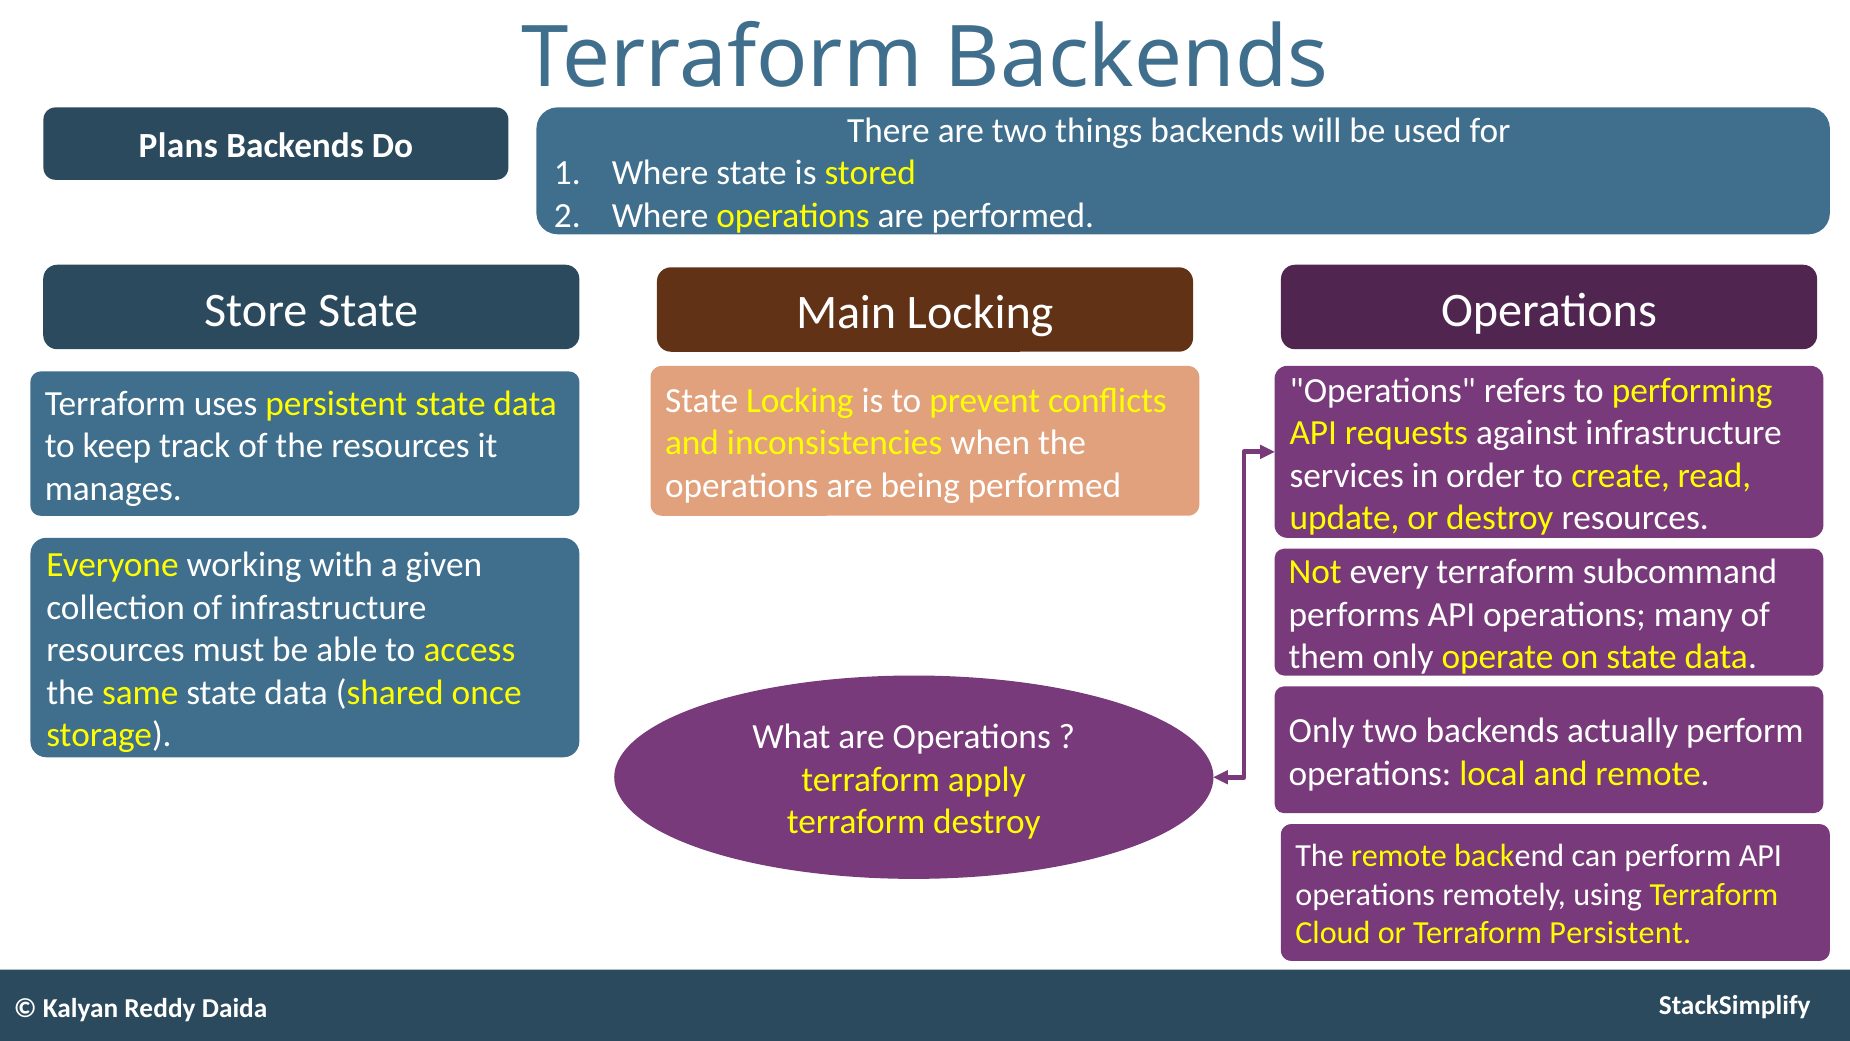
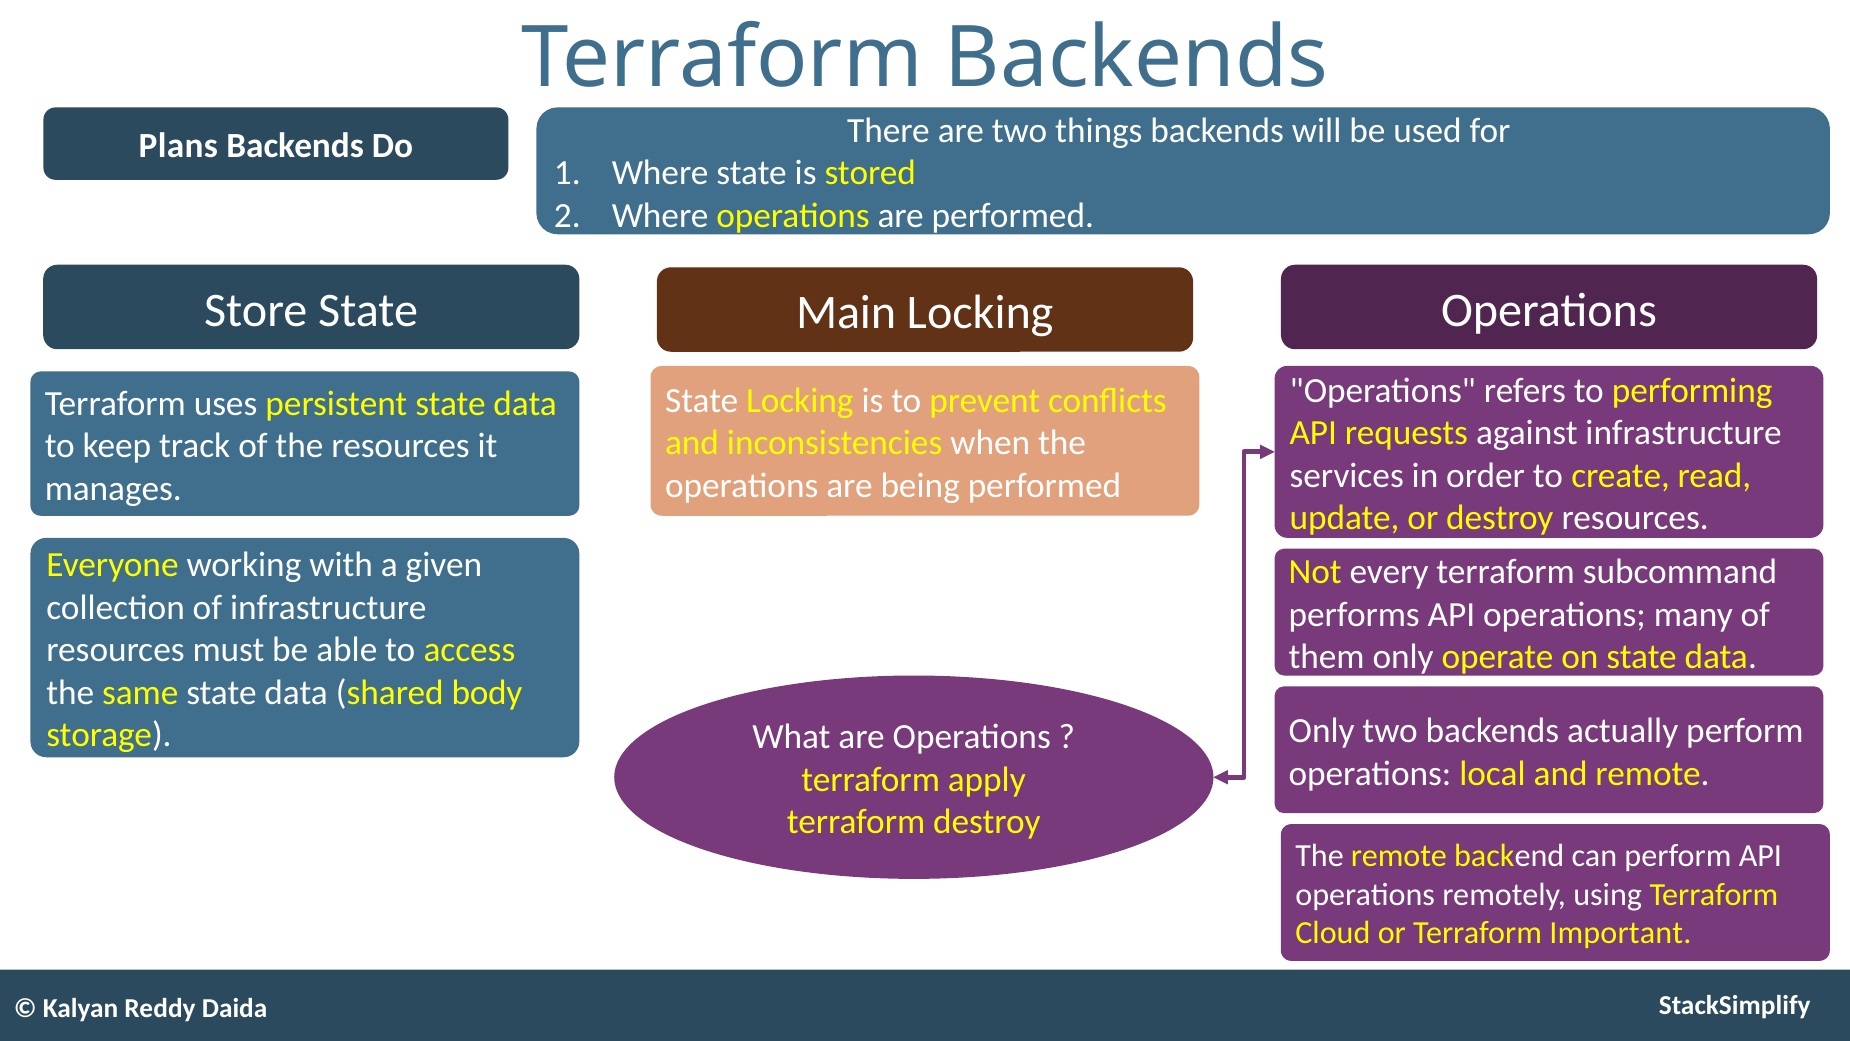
once: once -> body
Terraform Persistent: Persistent -> Important
